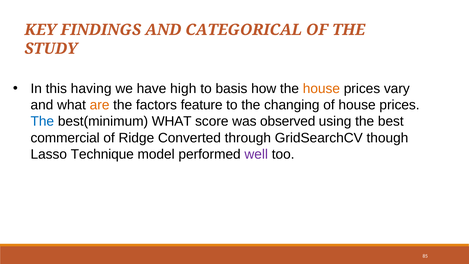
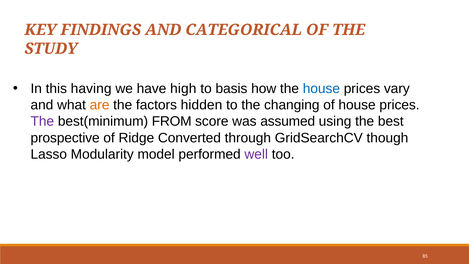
house at (321, 89) colour: orange -> blue
feature: feature -> hidden
The at (42, 121) colour: blue -> purple
best(minimum WHAT: WHAT -> FROM
observed: observed -> assumed
commercial: commercial -> prospective
Technique: Technique -> Modularity
